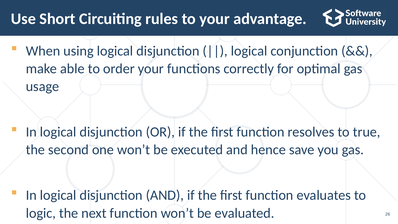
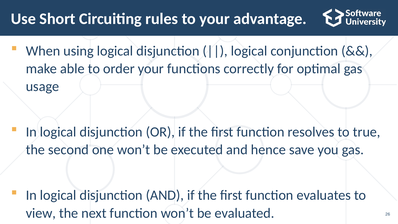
logic: logic -> view
